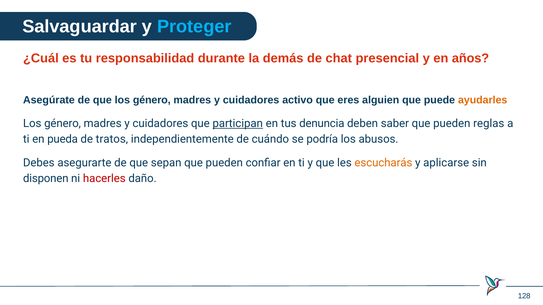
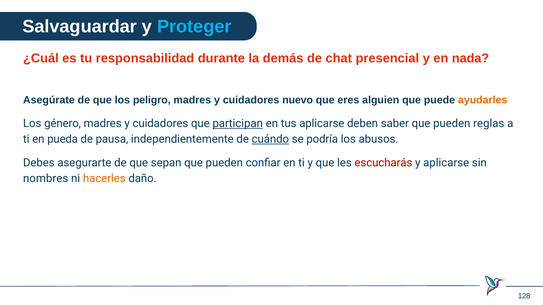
años: años -> nada
que los género: género -> peligro
activo: activo -> nuevo
tus denuncia: denuncia -> aplicarse
tratos: tratos -> pausa
cuándo underline: none -> present
escucharás colour: orange -> red
disponen: disponen -> nombres
hacerles colour: red -> orange
